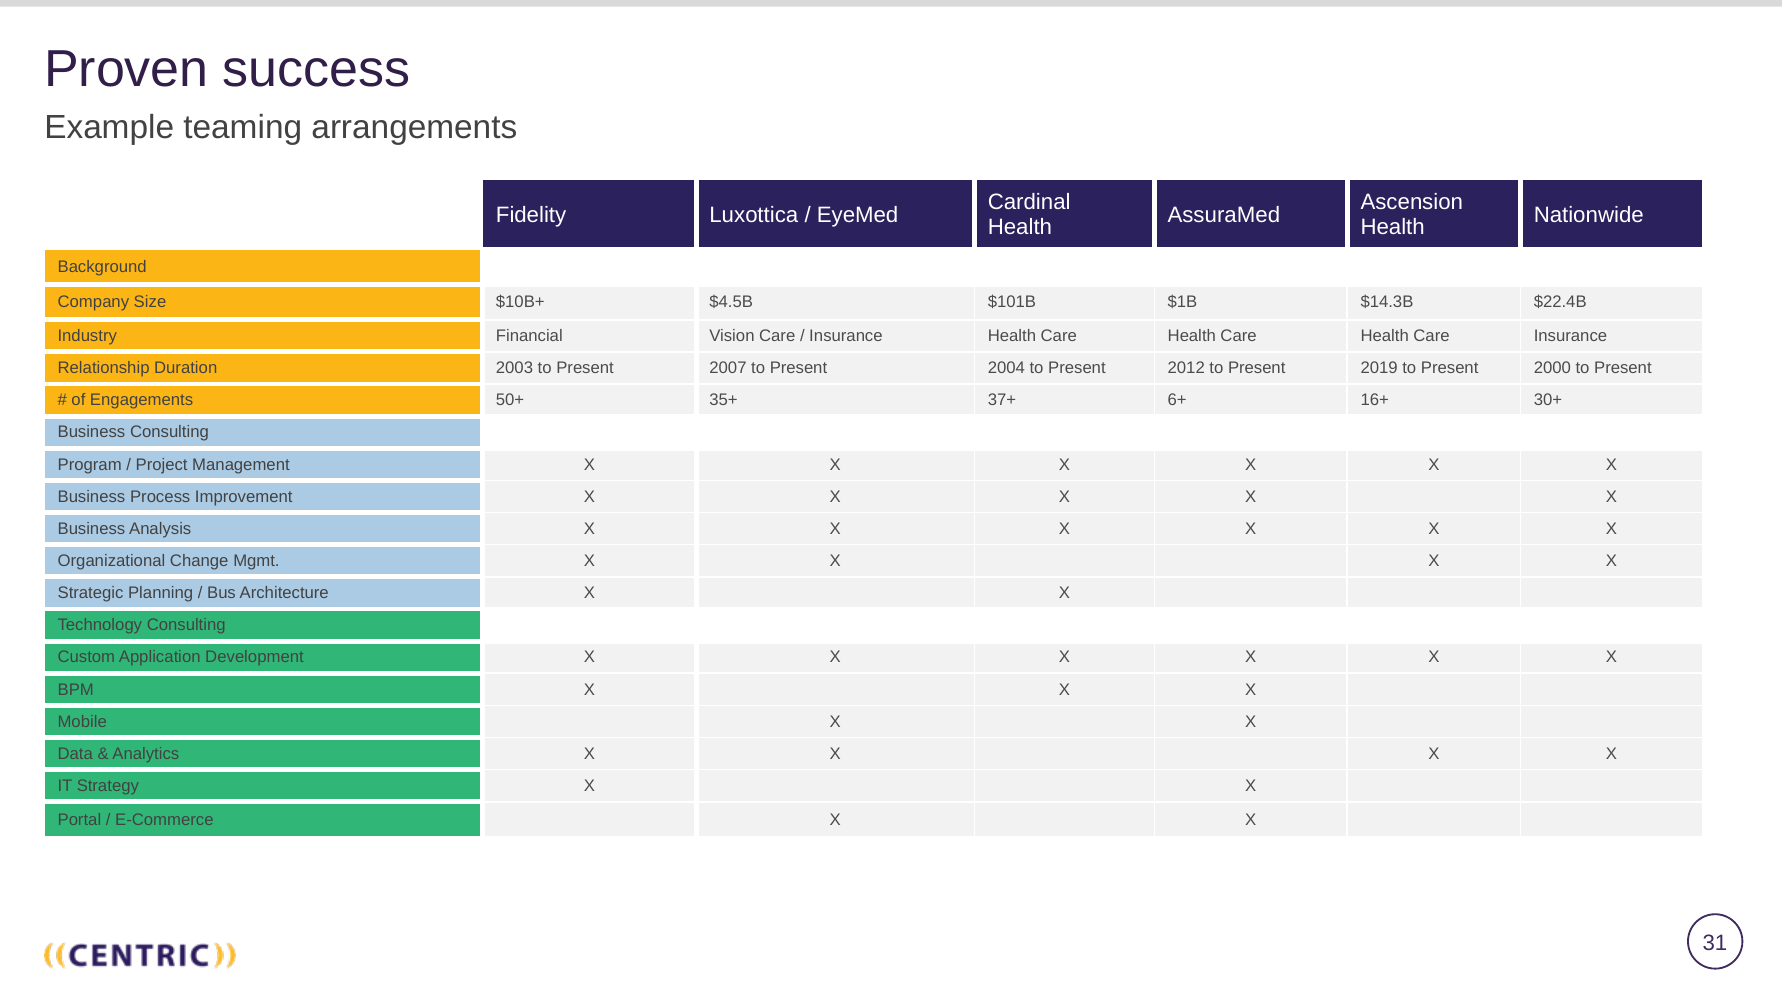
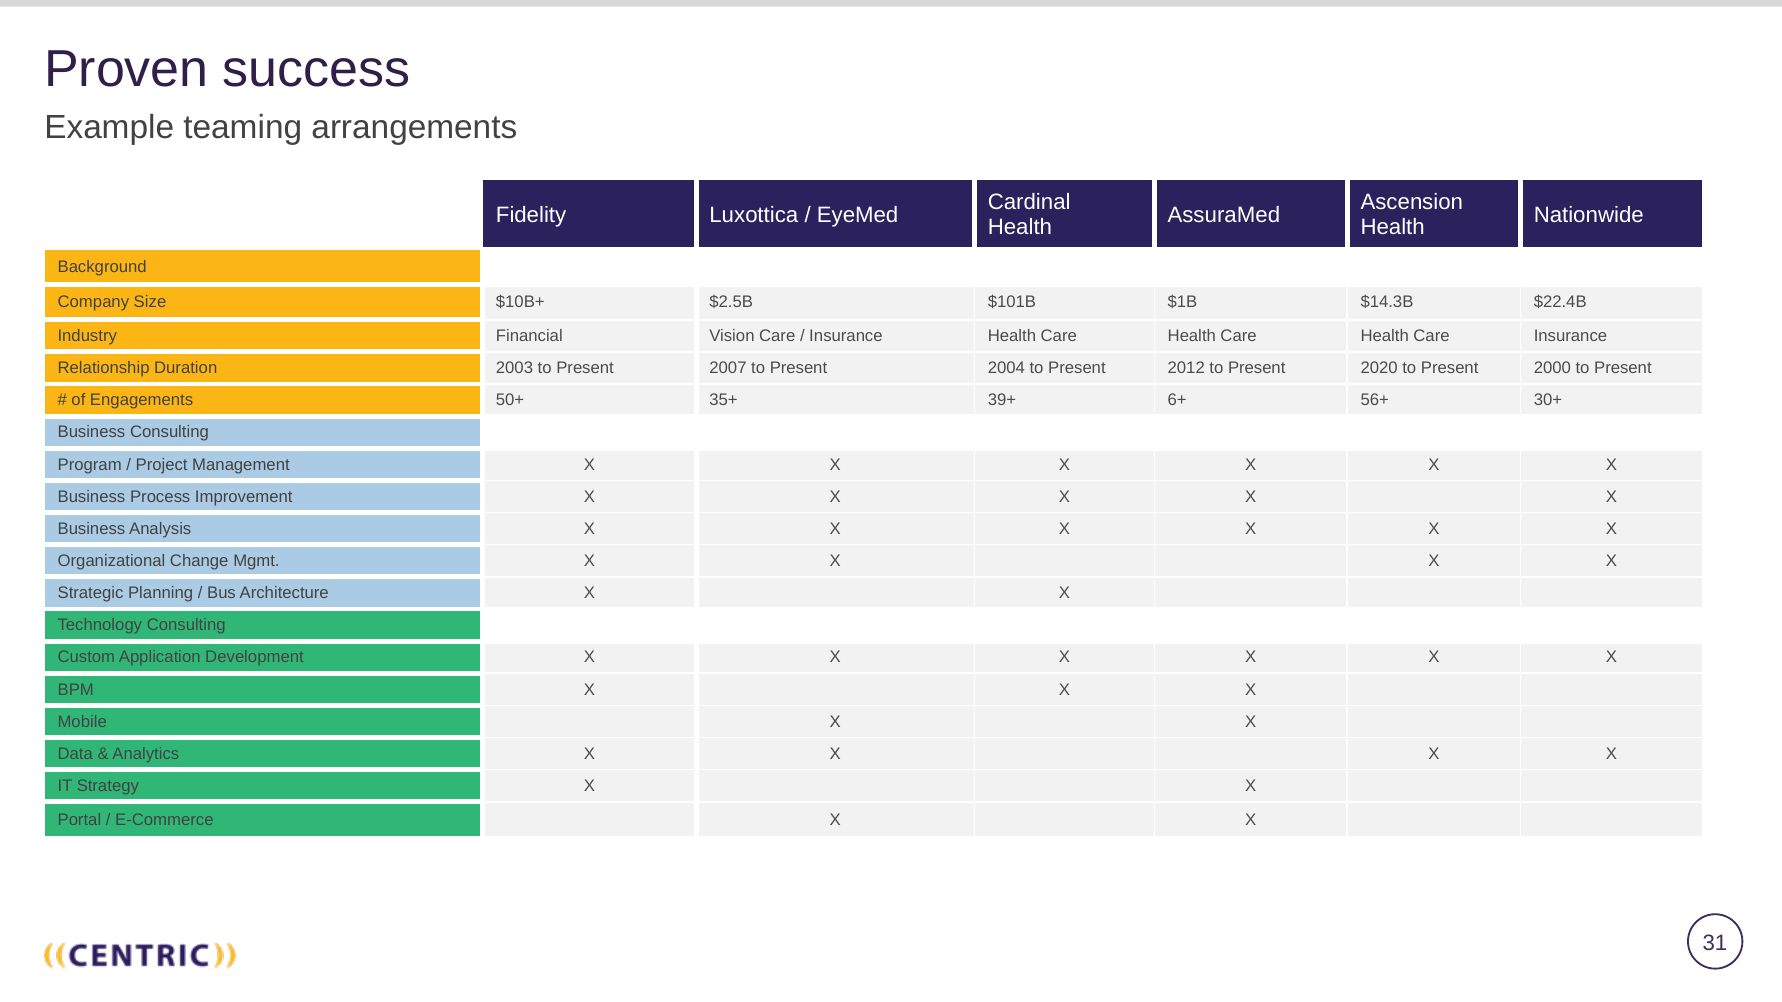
$4.5B: $4.5B -> $2.5B
2019: 2019 -> 2020
37+: 37+ -> 39+
16+: 16+ -> 56+
